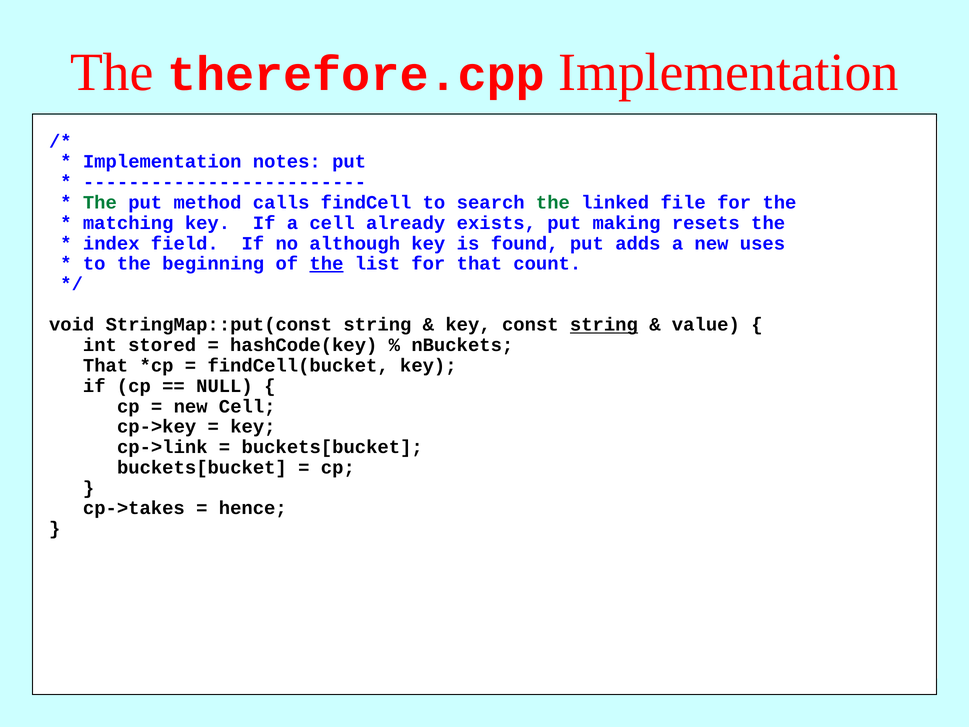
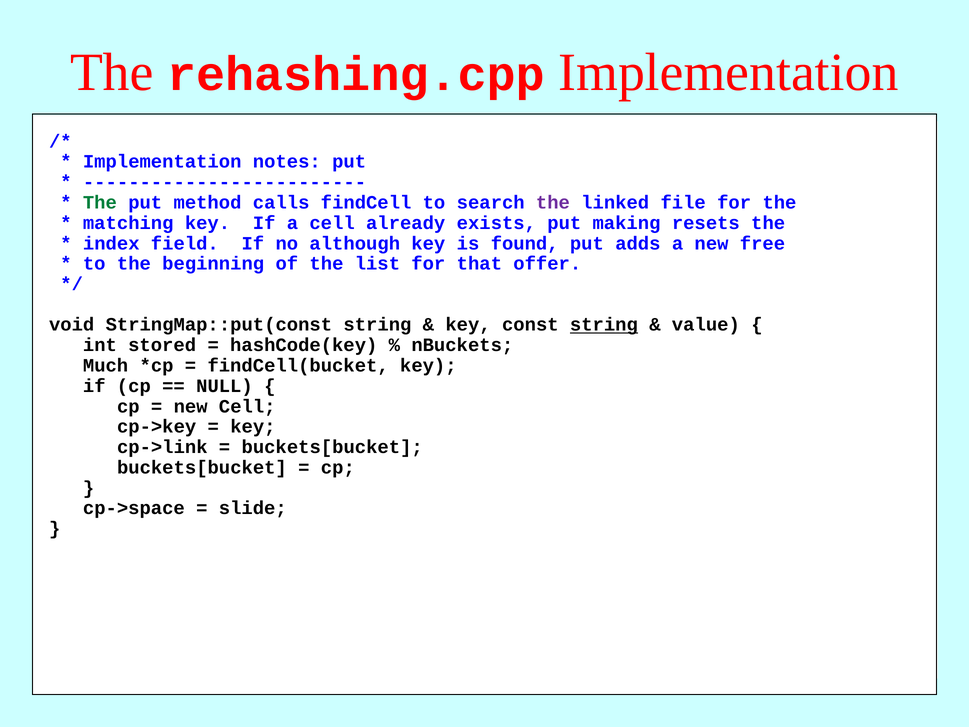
therefore.cpp: therefore.cpp -> rehashing.cpp
the at (553, 202) colour: green -> purple
uses: uses -> free
the at (326, 264) underline: present -> none
count: count -> offer
That at (106, 365): That -> Much
cp->takes: cp->takes -> cp->space
hence: hence -> slide
